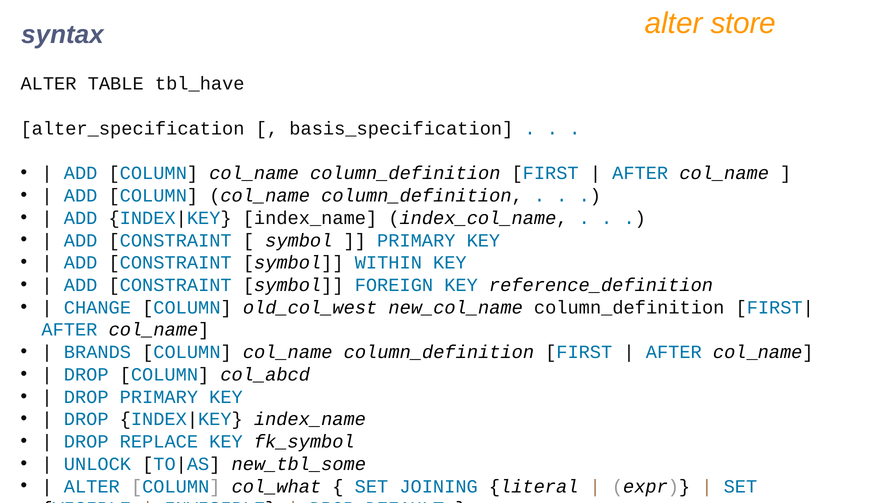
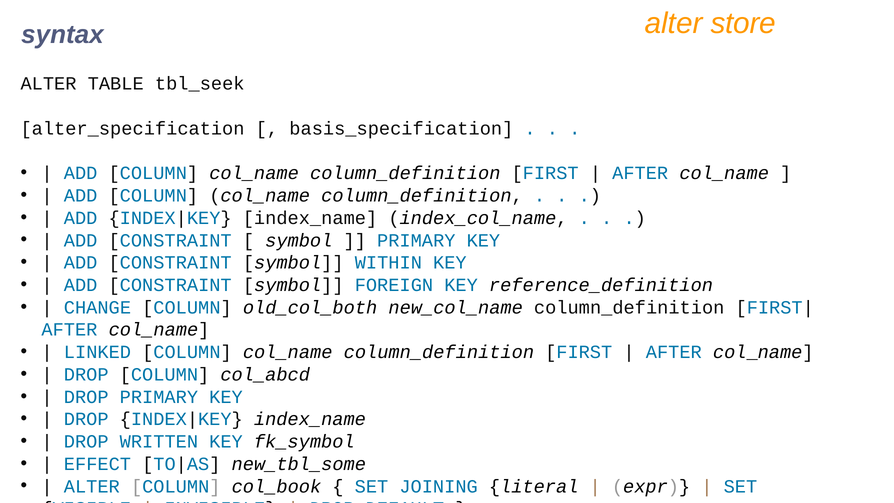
tbl_have: tbl_have -> tbl_seek
old_col_west: old_col_west -> old_col_both
BRANDS: BRANDS -> LINKED
REPLACE: REPLACE -> WRITTEN
UNLOCK: UNLOCK -> EFFECT
col_what: col_what -> col_book
